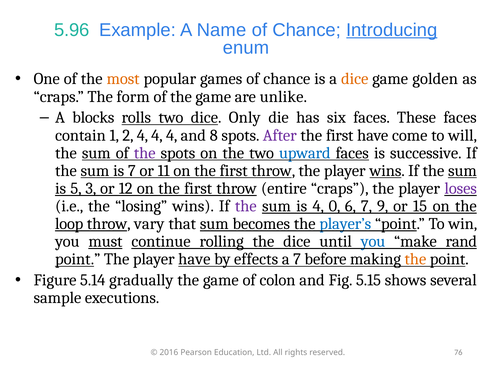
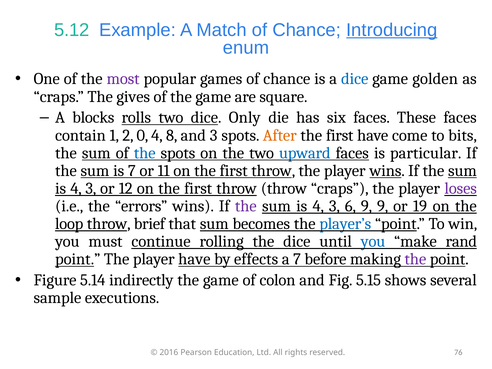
5.96: 5.96 -> 5.12
Name: Name -> Match
most colour: orange -> purple
dice at (355, 79) colour: orange -> blue
form: form -> gives
unlike: unlike -> square
2 4: 4 -> 0
4 at (172, 135): 4 -> 8
and 8: 8 -> 3
After colour: purple -> orange
will: will -> bits
the at (145, 153) colour: purple -> blue
successive: successive -> particular
5 at (76, 188): 5 -> 4
throw entire: entire -> throw
losing: losing -> errors
0 at (335, 206): 0 -> 3
6 7: 7 -> 9
15: 15 -> 19
vary: vary -> brief
must underline: present -> none
the at (415, 259) colour: orange -> purple
gradually: gradually -> indirectly
